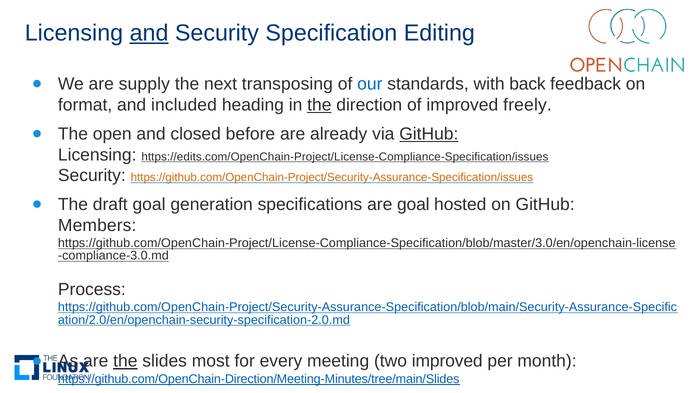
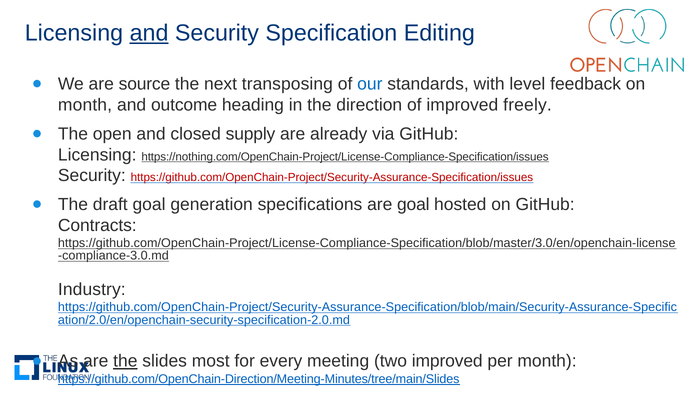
supply: supply -> source
back: back -> level
format at (85, 105): format -> month
included: included -> outcome
the at (319, 105) underline: present -> none
before: before -> supply
GitHub at (429, 134) underline: present -> none
https://edits.com/OpenChain-Project/License-Compliance-Specification/issues: https://edits.com/OpenChain-Project/License-Compliance-Specification/issues -> https://nothing.com/OpenChain-Project/License-Compliance-Specification/issues
https://github.com/OpenChain-Project/Security-Assurance-Specification/issues colour: orange -> red
Members: Members -> Contracts
Process: Process -> Industry
